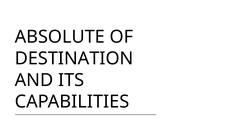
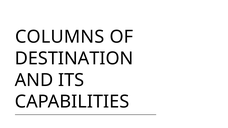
ABSOLUTE: ABSOLUTE -> COLUMNS
